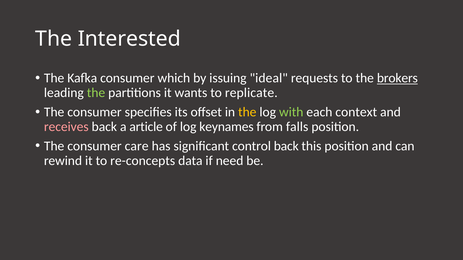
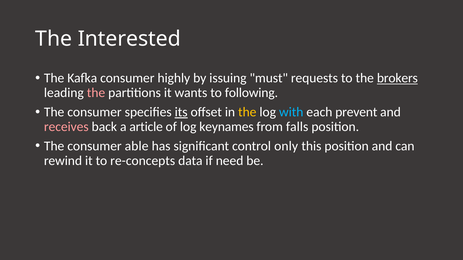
which: which -> highly
ideal: ideal -> must
the at (96, 93) colour: light green -> pink
replicate: replicate -> following
its underline: none -> present
with colour: light green -> light blue
context: context -> prevent
care: care -> able
control back: back -> only
